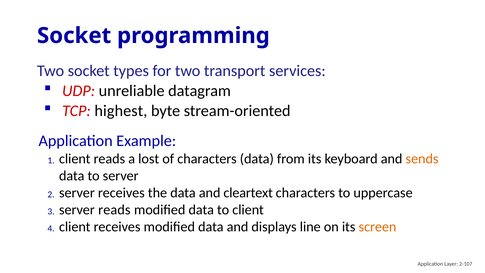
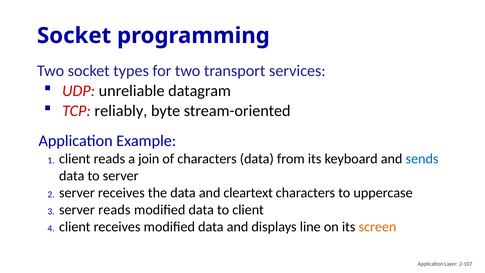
highest: highest -> reliably
lost: lost -> join
sends colour: orange -> blue
